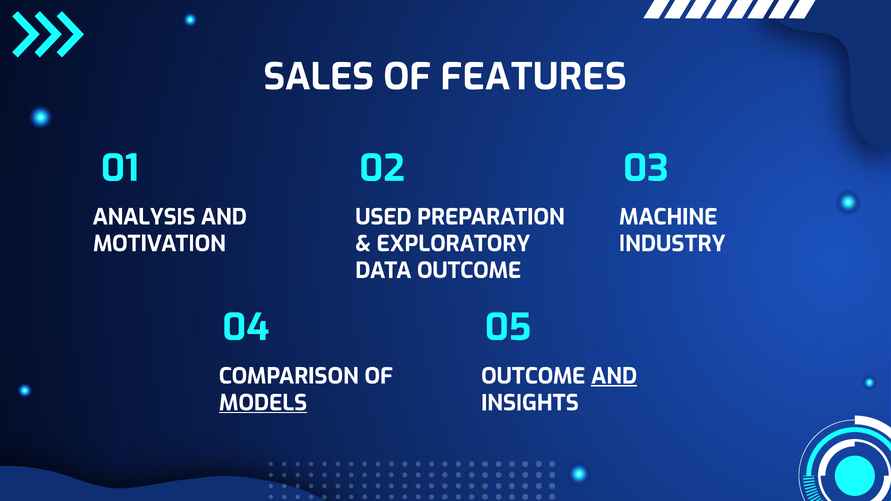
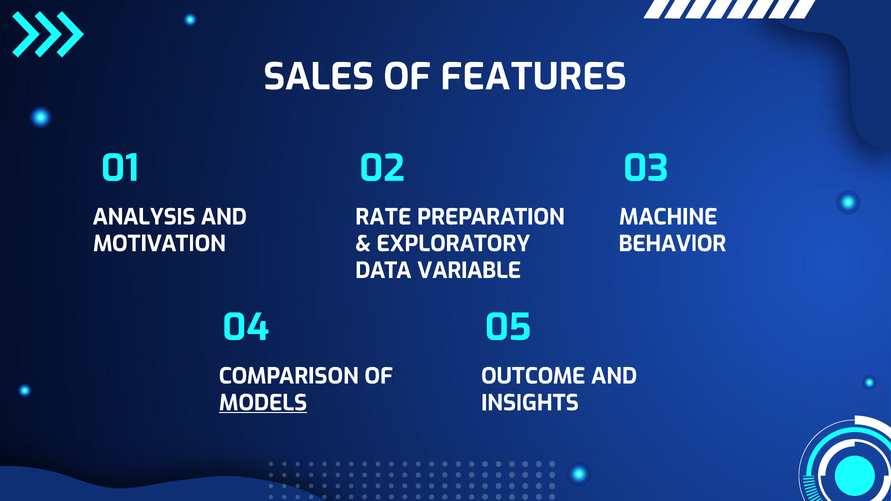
USED: USED -> RATE
INDUSTRY: INDUSTRY -> BEHAVIOR
DATA OUTCOME: OUTCOME -> VARIABLE
AND at (614, 376) underline: present -> none
